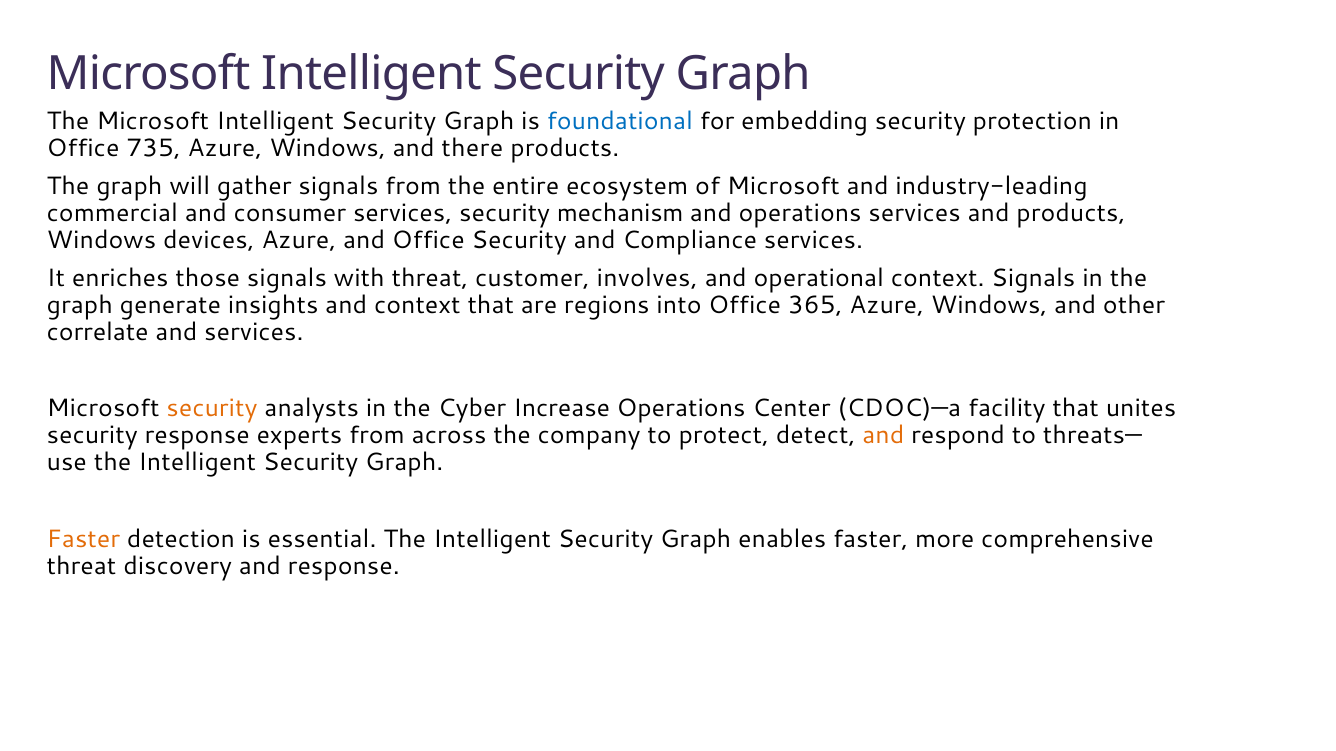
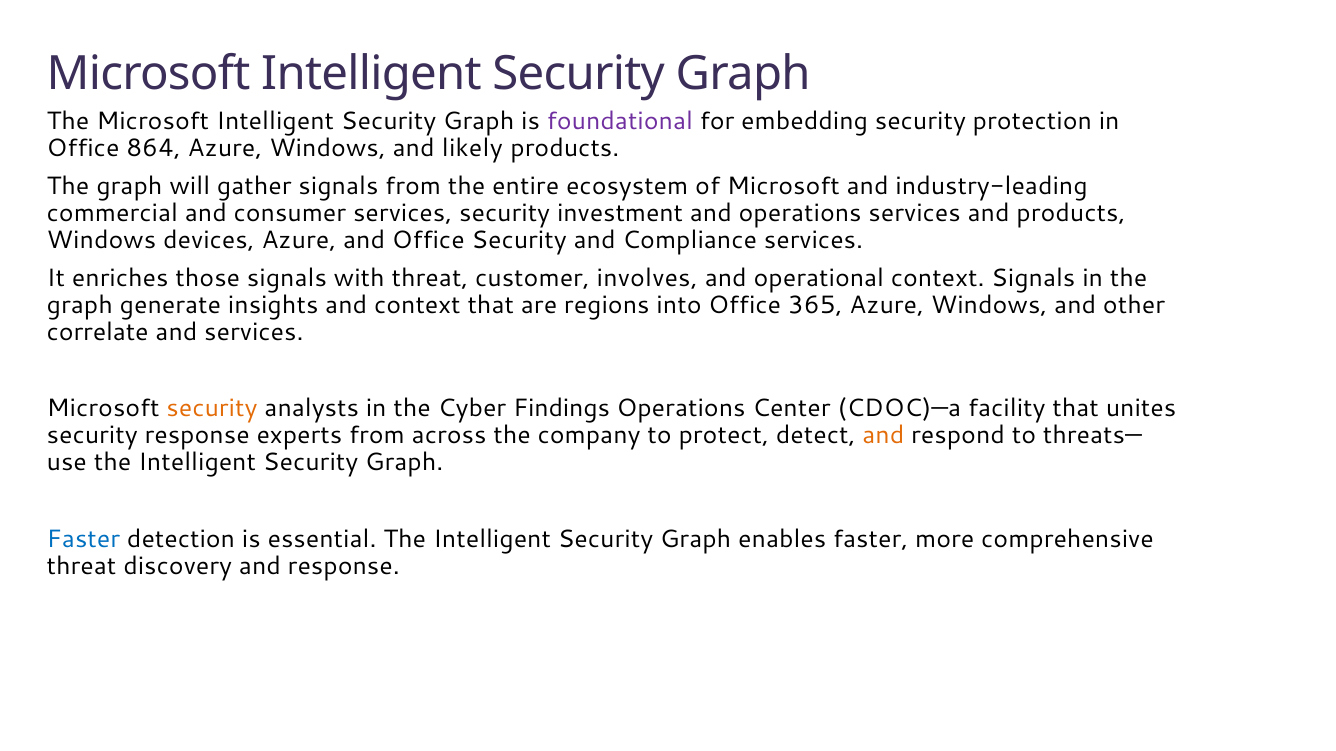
foundational colour: blue -> purple
735: 735 -> 864
there: there -> likely
mechanism: mechanism -> investment
Increase: Increase -> Findings
Faster at (83, 539) colour: orange -> blue
